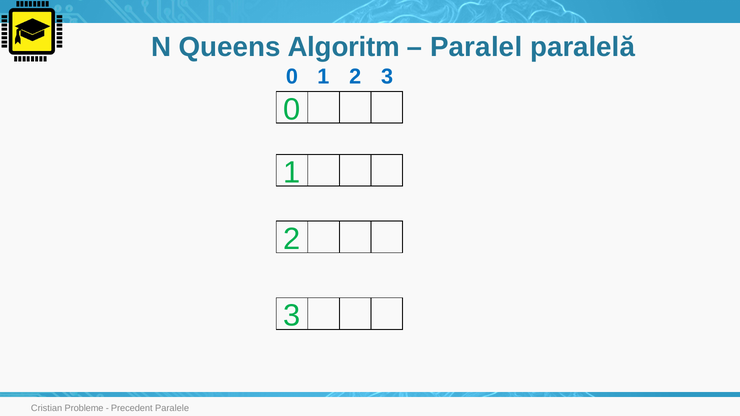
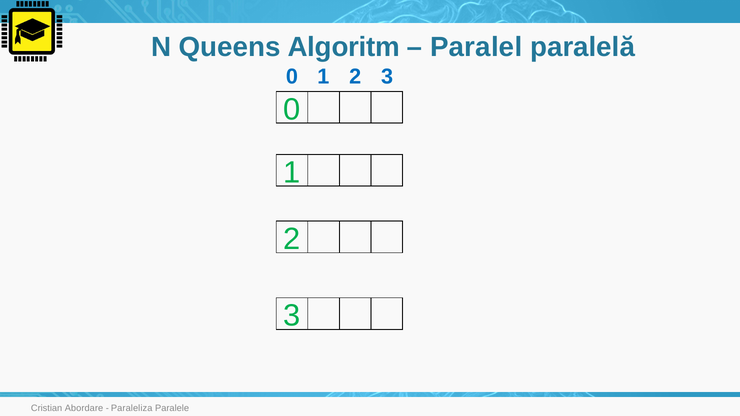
Probleme: Probleme -> Abordare
Precedent: Precedent -> Paraleliza
